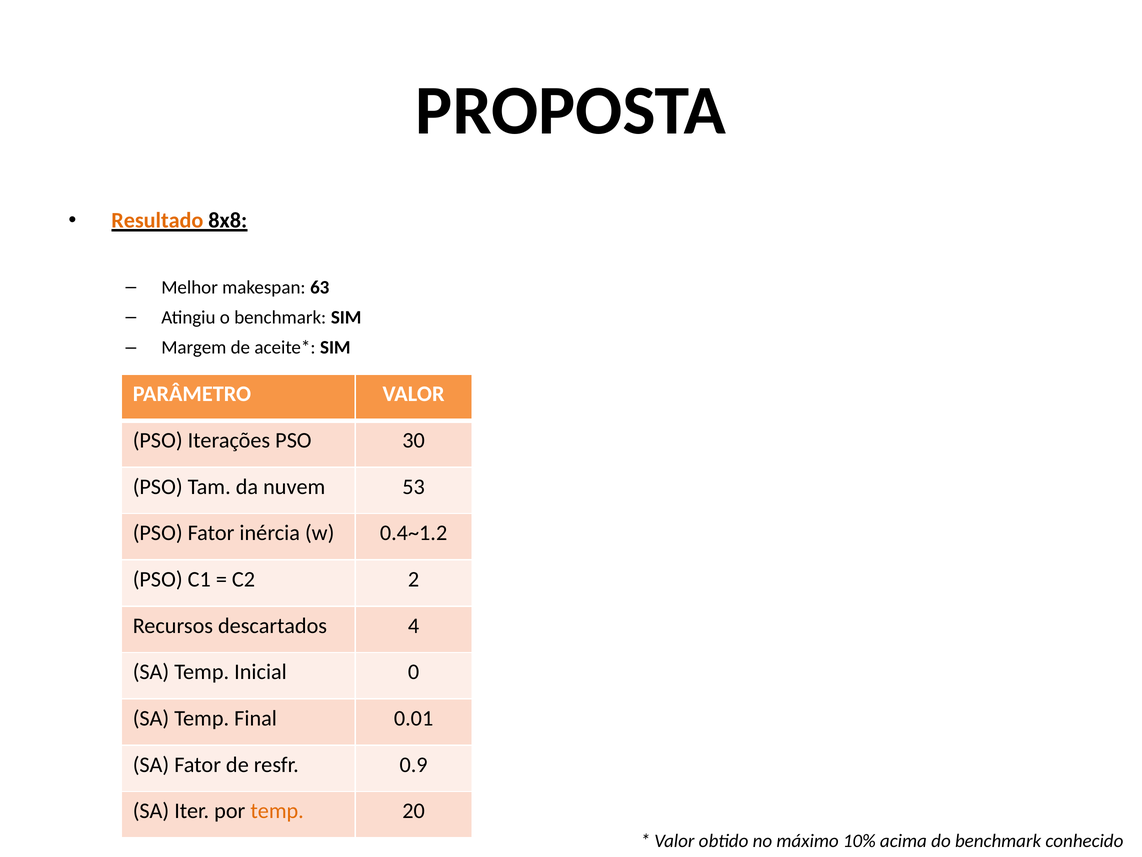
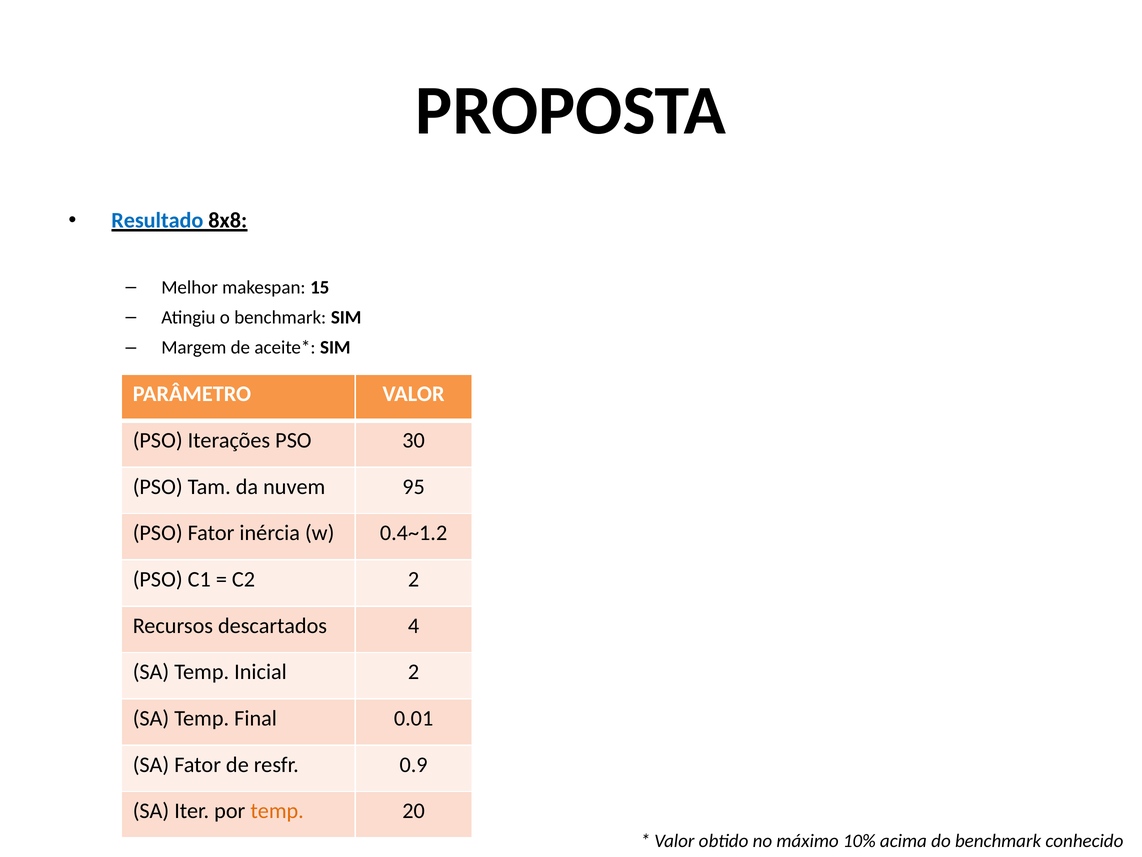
Resultado colour: orange -> blue
63: 63 -> 15
53: 53 -> 95
Inicial 0: 0 -> 2
